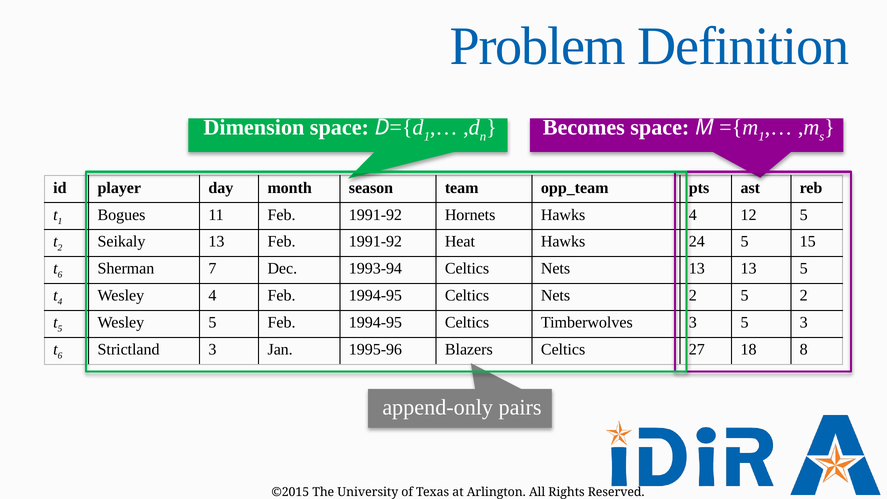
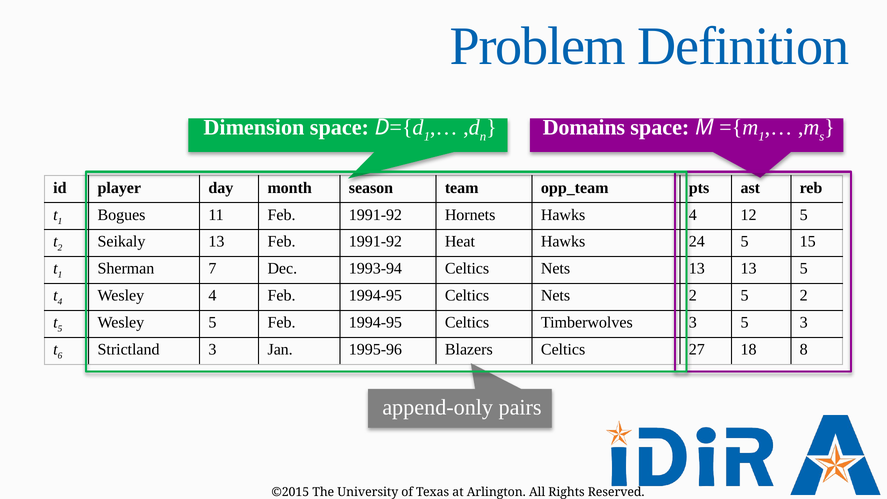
Becomes: Becomes -> Domains
6 at (60, 275): 6 -> 1
